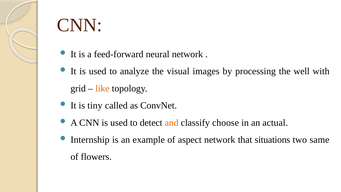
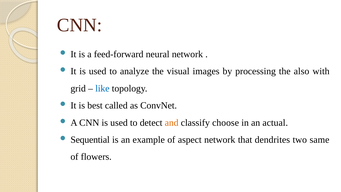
well: well -> also
like colour: orange -> blue
tiny: tiny -> best
Internship: Internship -> Sequential
situations: situations -> dendrites
